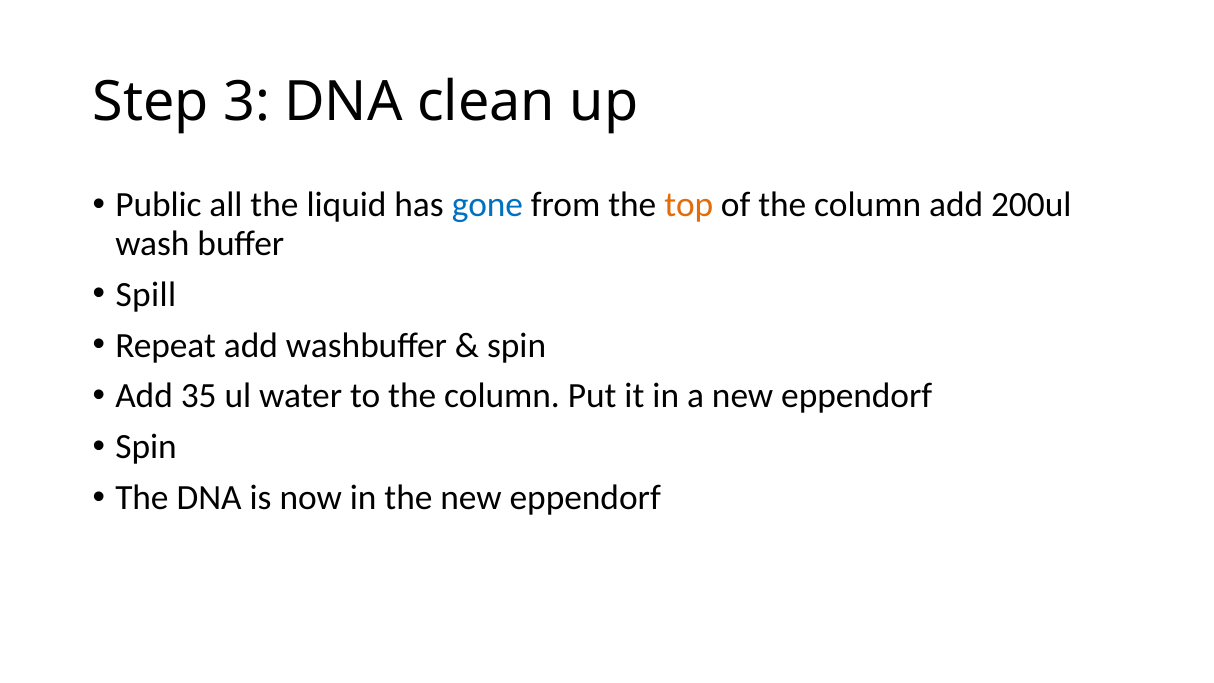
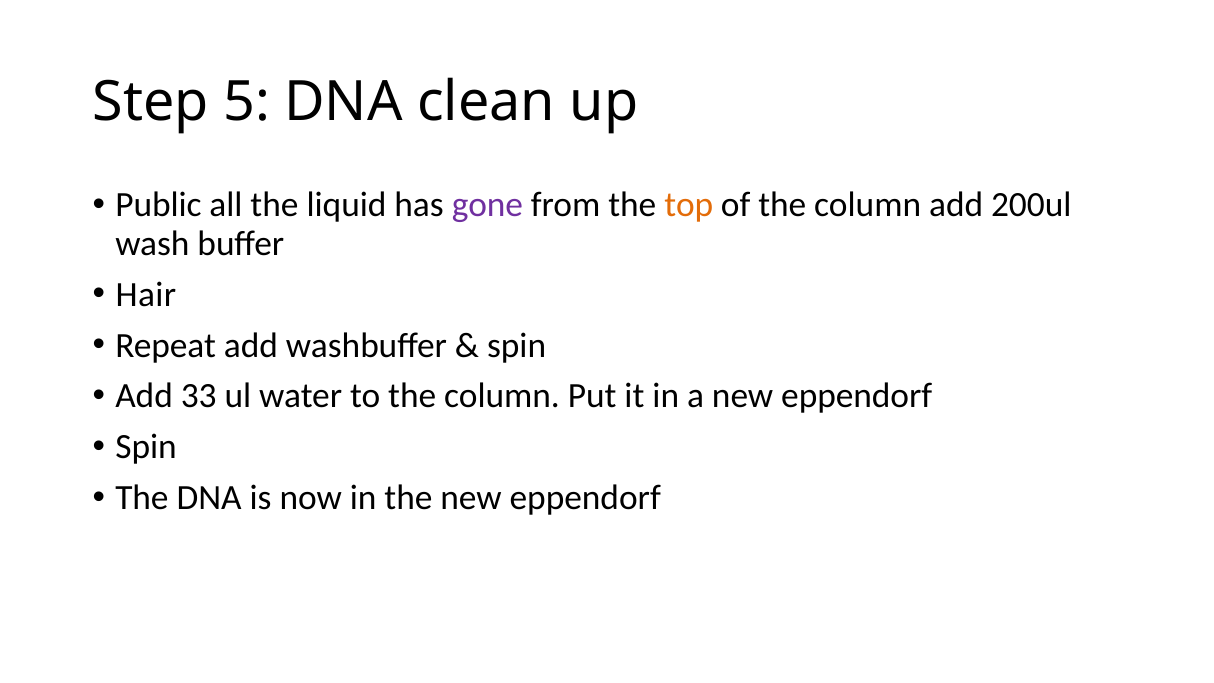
3: 3 -> 5
gone colour: blue -> purple
Spill: Spill -> Hair
35: 35 -> 33
